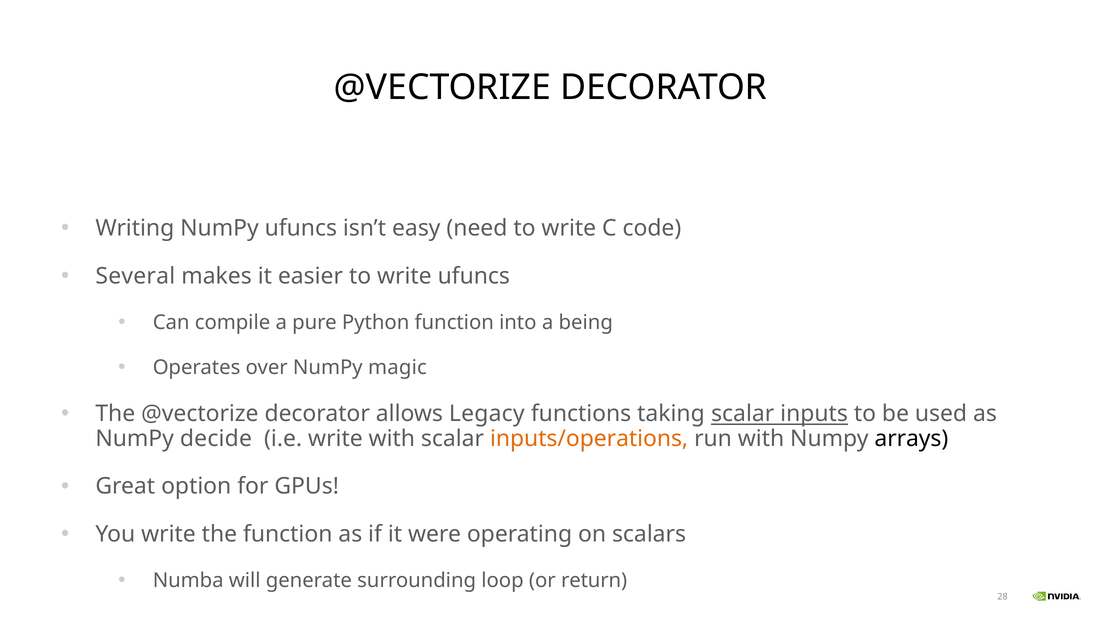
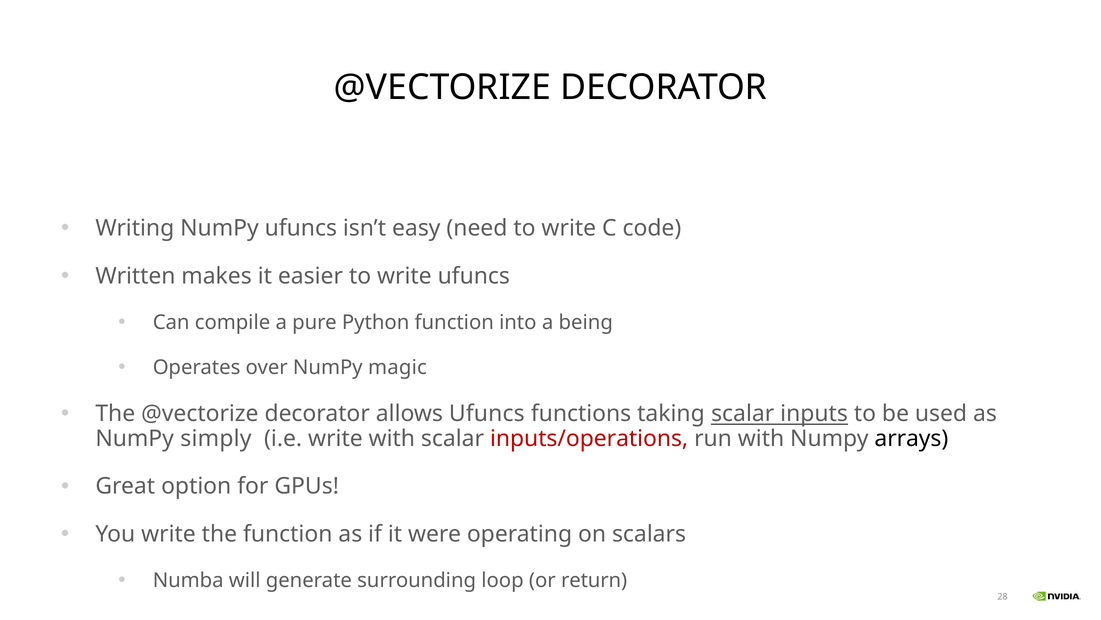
Several: Several -> Written
allows Legacy: Legacy -> Ufuncs
decide: decide -> simply
inputs/operations colour: orange -> red
